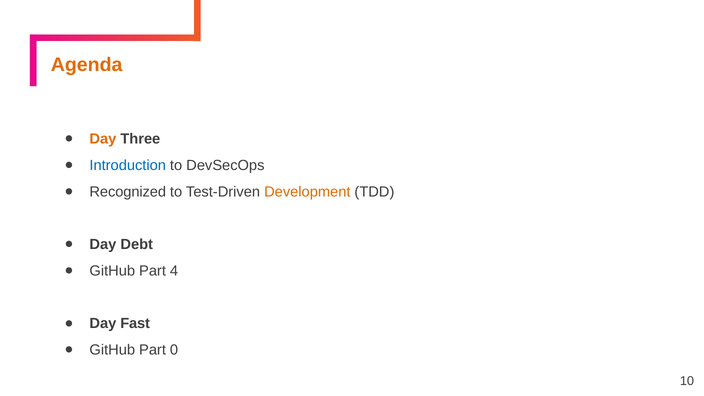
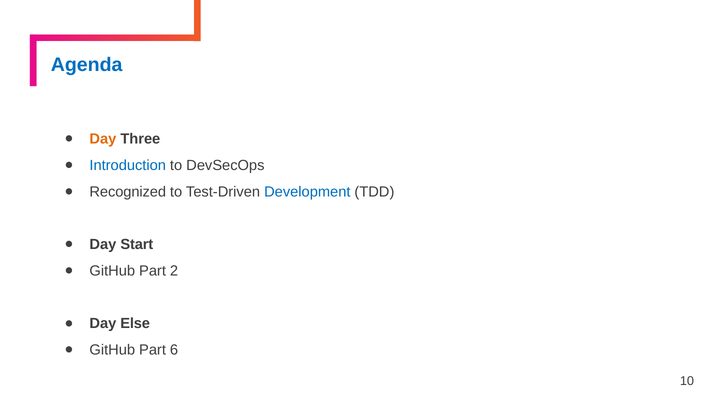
Agenda colour: orange -> blue
Development colour: orange -> blue
Debt: Debt -> Start
4: 4 -> 2
Fast: Fast -> Else
0: 0 -> 6
